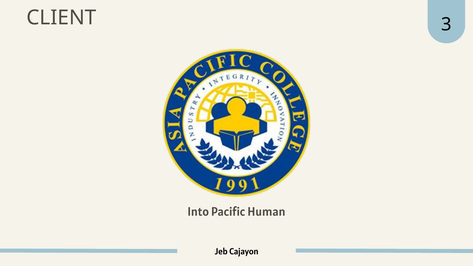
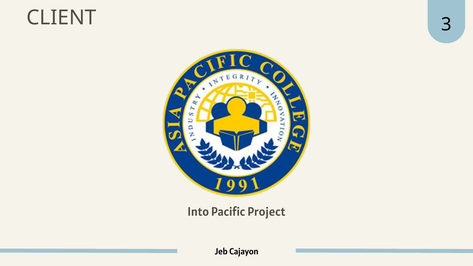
Human: Human -> Project
